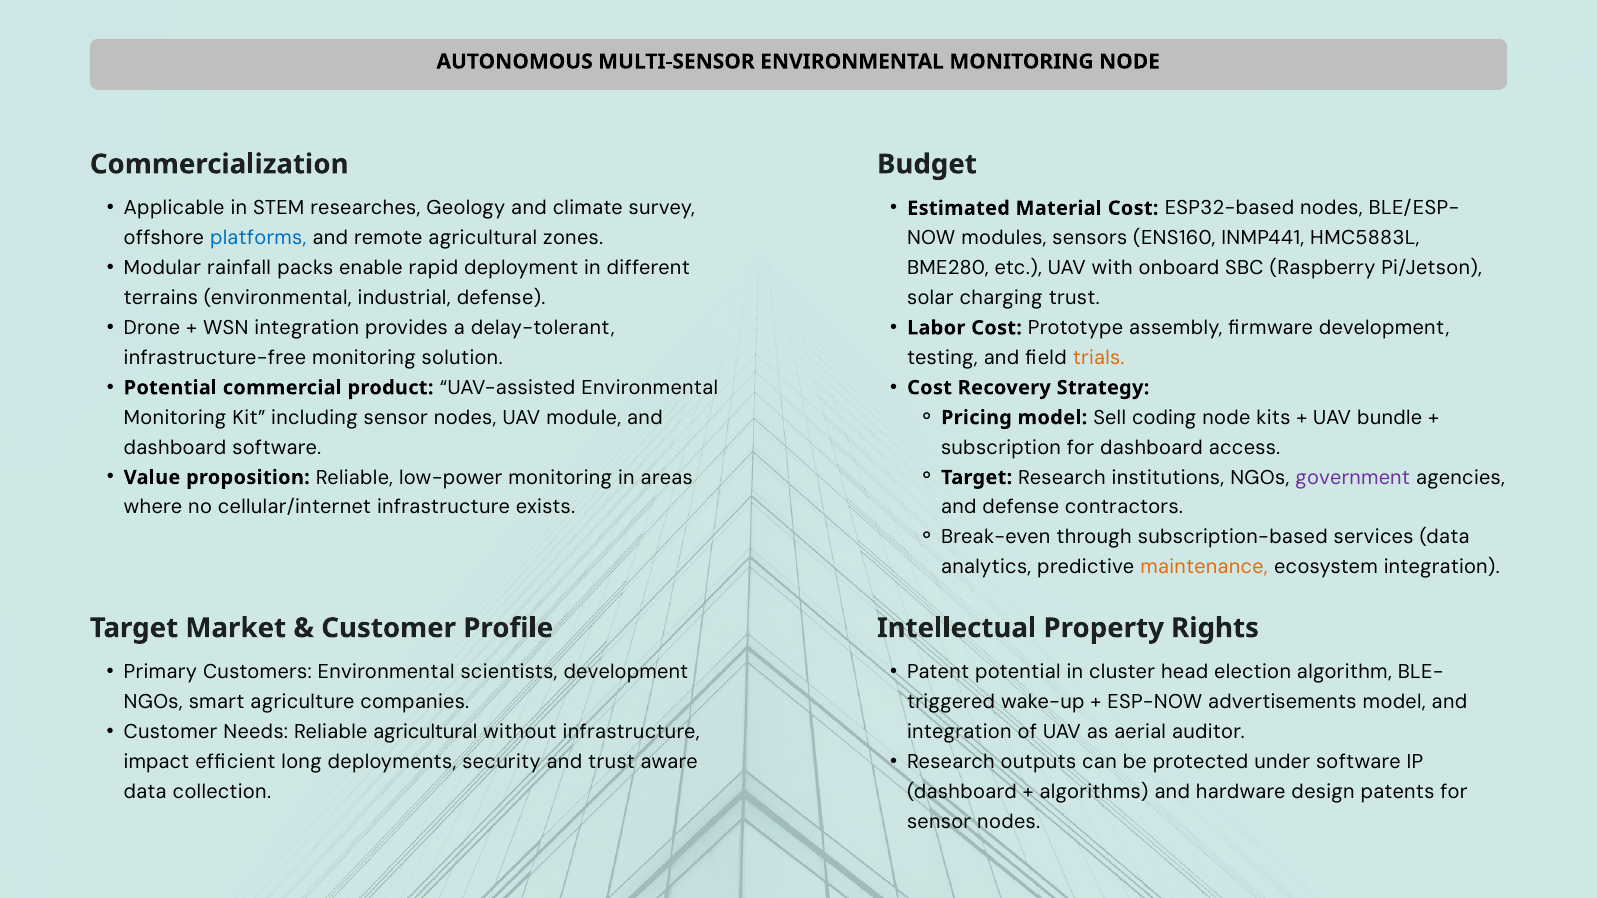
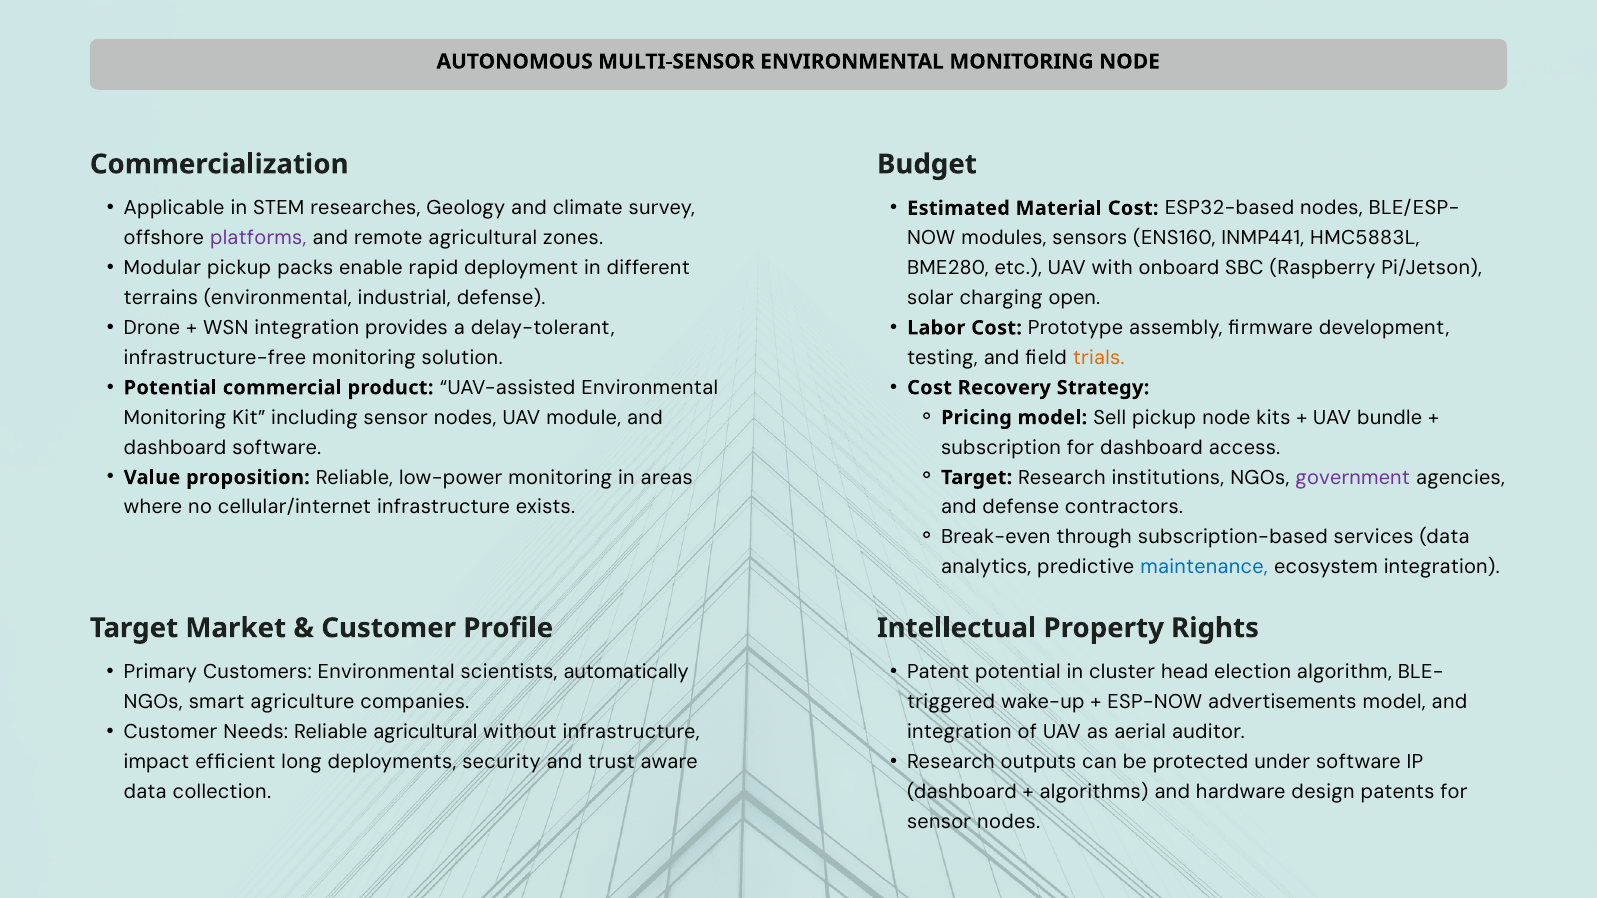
platforms colour: blue -> purple
Modular rainfall: rainfall -> pickup
charging trust: trust -> open
Sell coding: coding -> pickup
maintenance colour: orange -> blue
scientists development: development -> automatically
